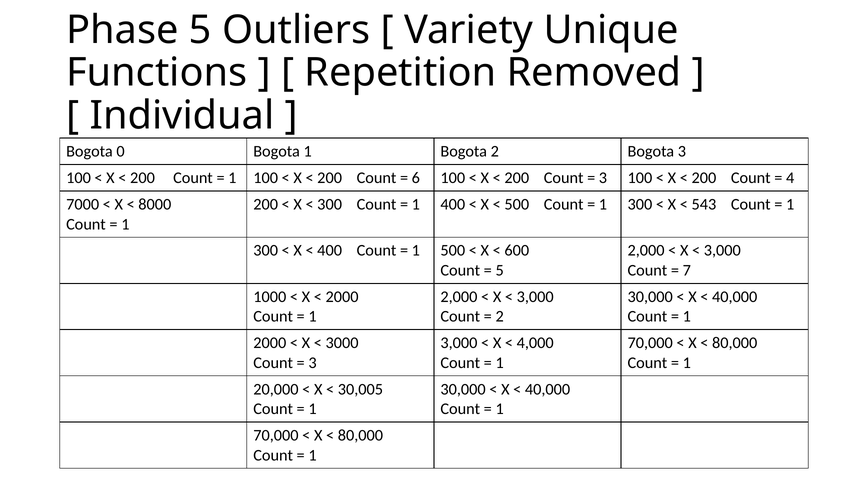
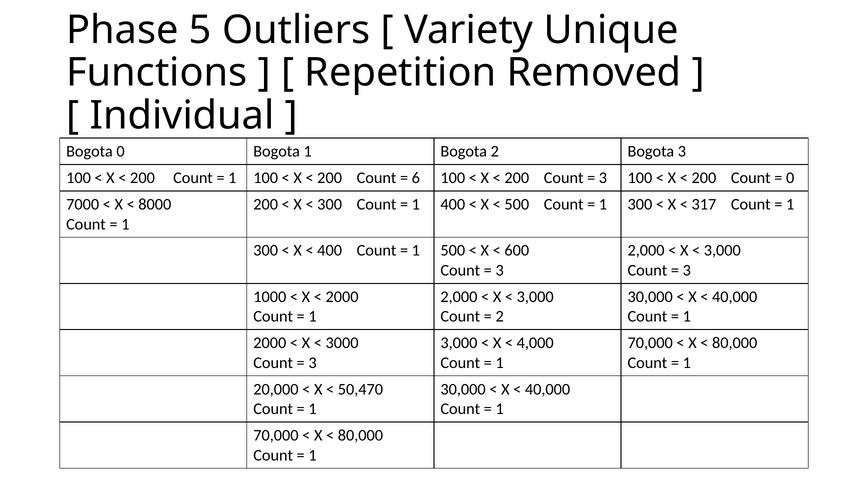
4 at (790, 178): 4 -> 0
543: 543 -> 317
5 at (500, 271): 5 -> 3
7 at (687, 271): 7 -> 3
30,005: 30,005 -> 50,470
